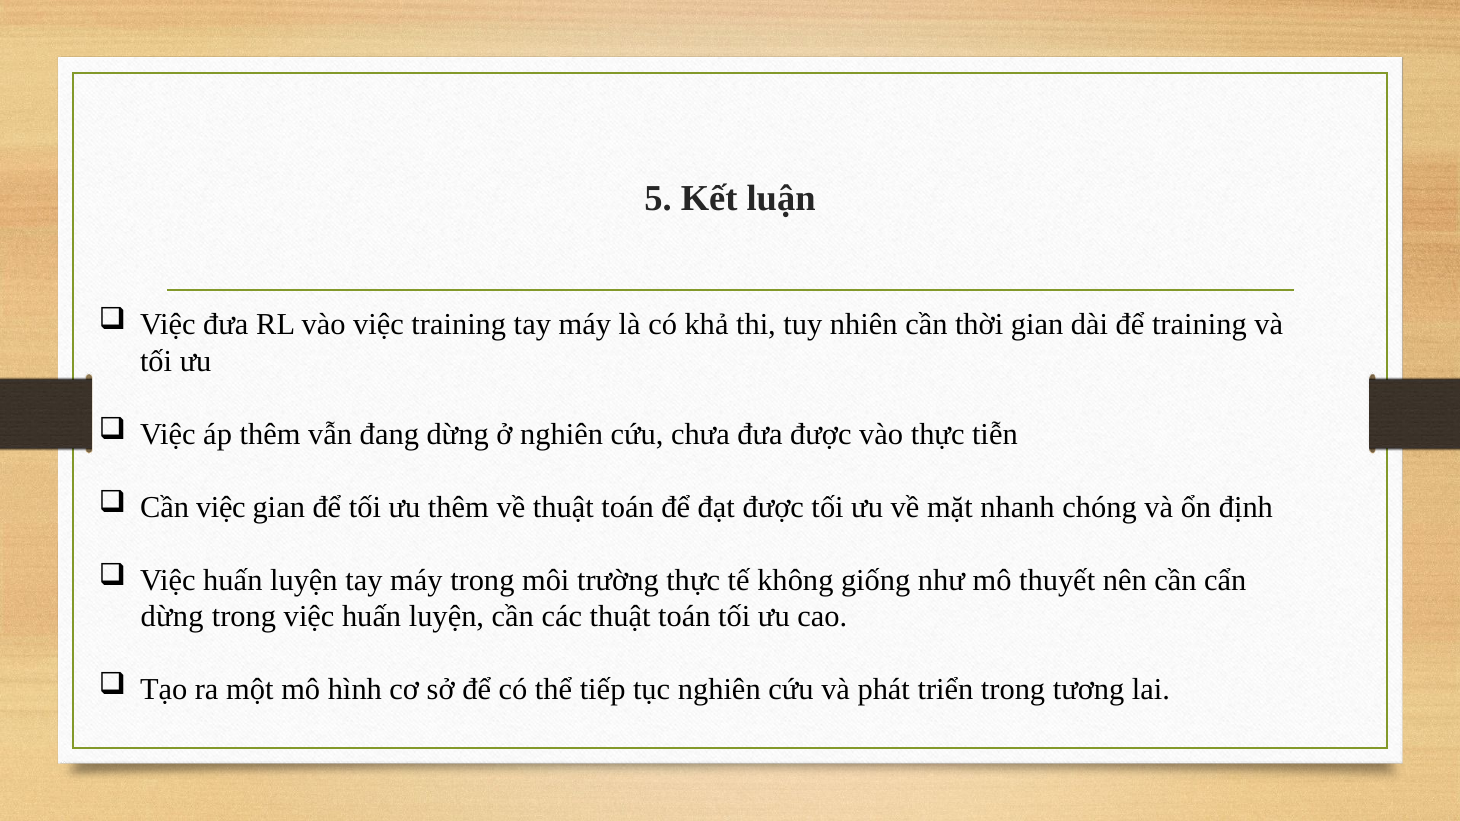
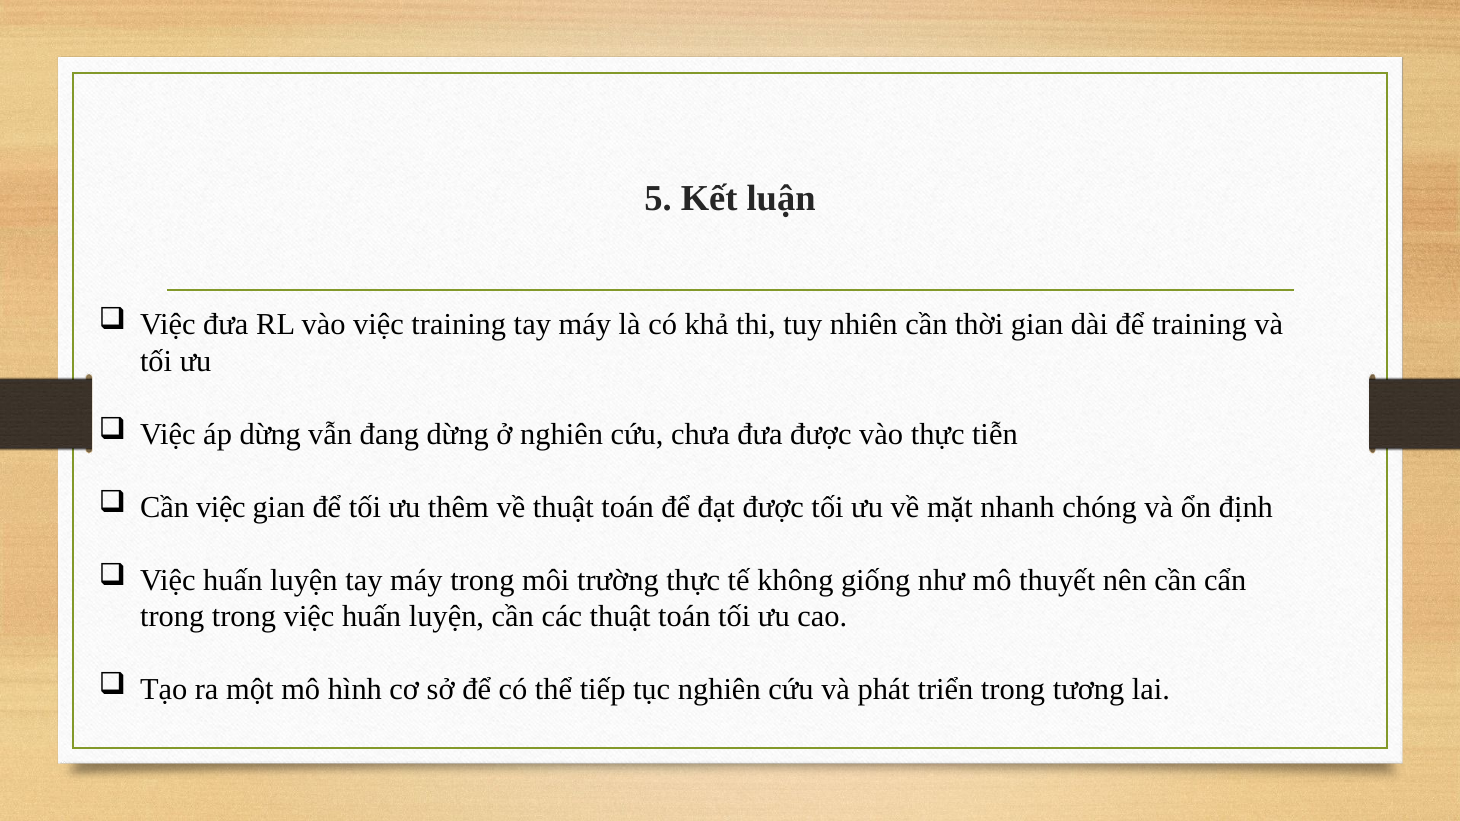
áp thêm: thêm -> dừng
dừng at (172, 617): dừng -> trong
